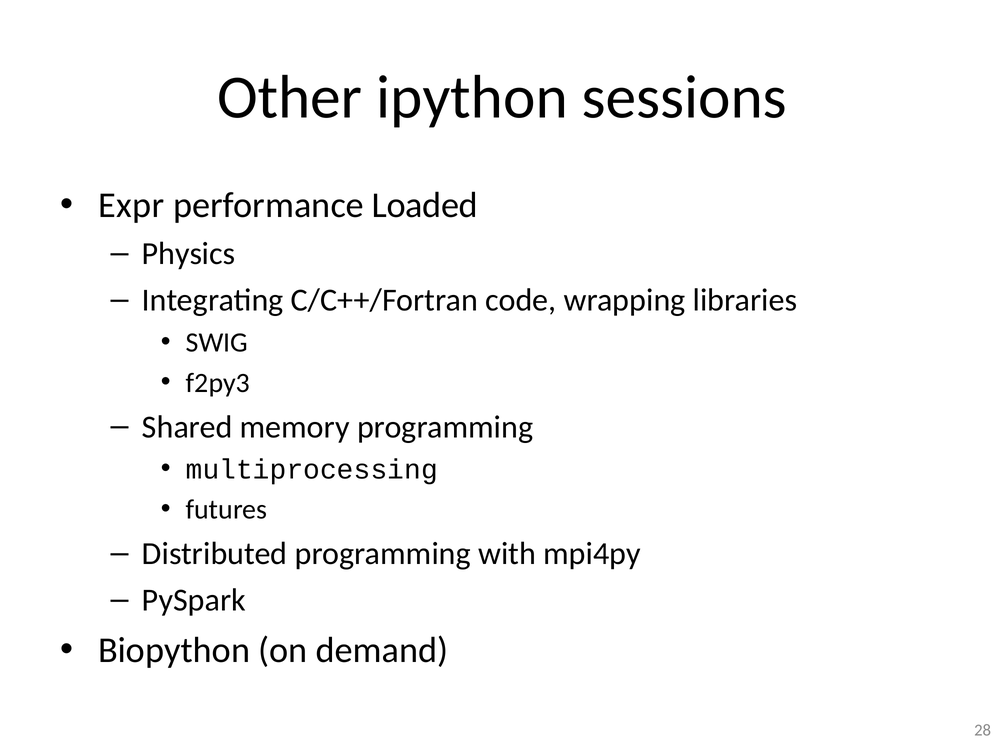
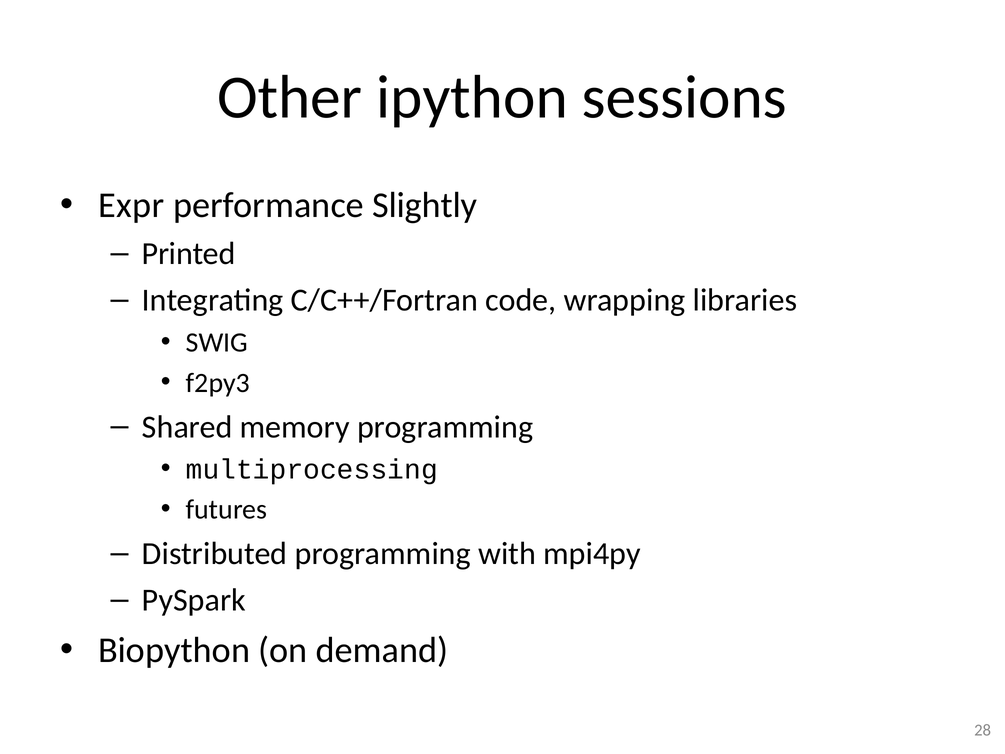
Loaded: Loaded -> Slightly
Physics: Physics -> Printed
